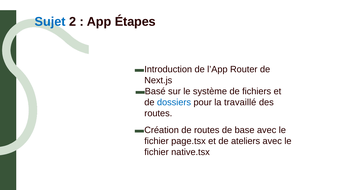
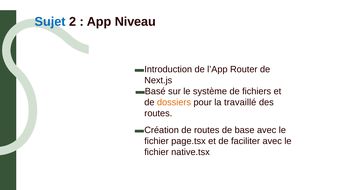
Étapes: Étapes -> Niveau
dossiers colour: blue -> orange
ateliers: ateliers -> faciliter
